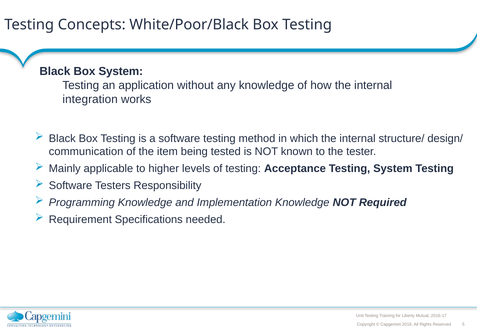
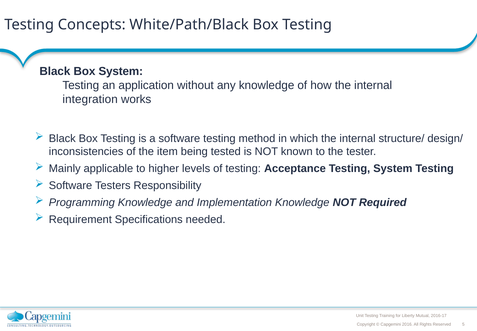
White/Poor/Black: White/Poor/Black -> White/Path/Black
communication: communication -> inconsistencies
